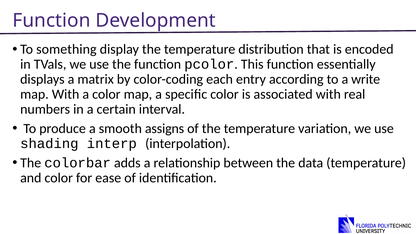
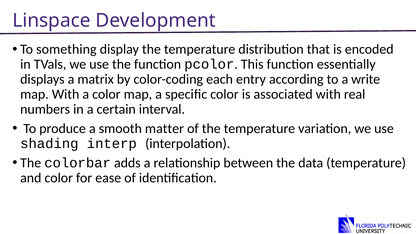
Function at (52, 21): Function -> Linspace
assigns: assigns -> matter
